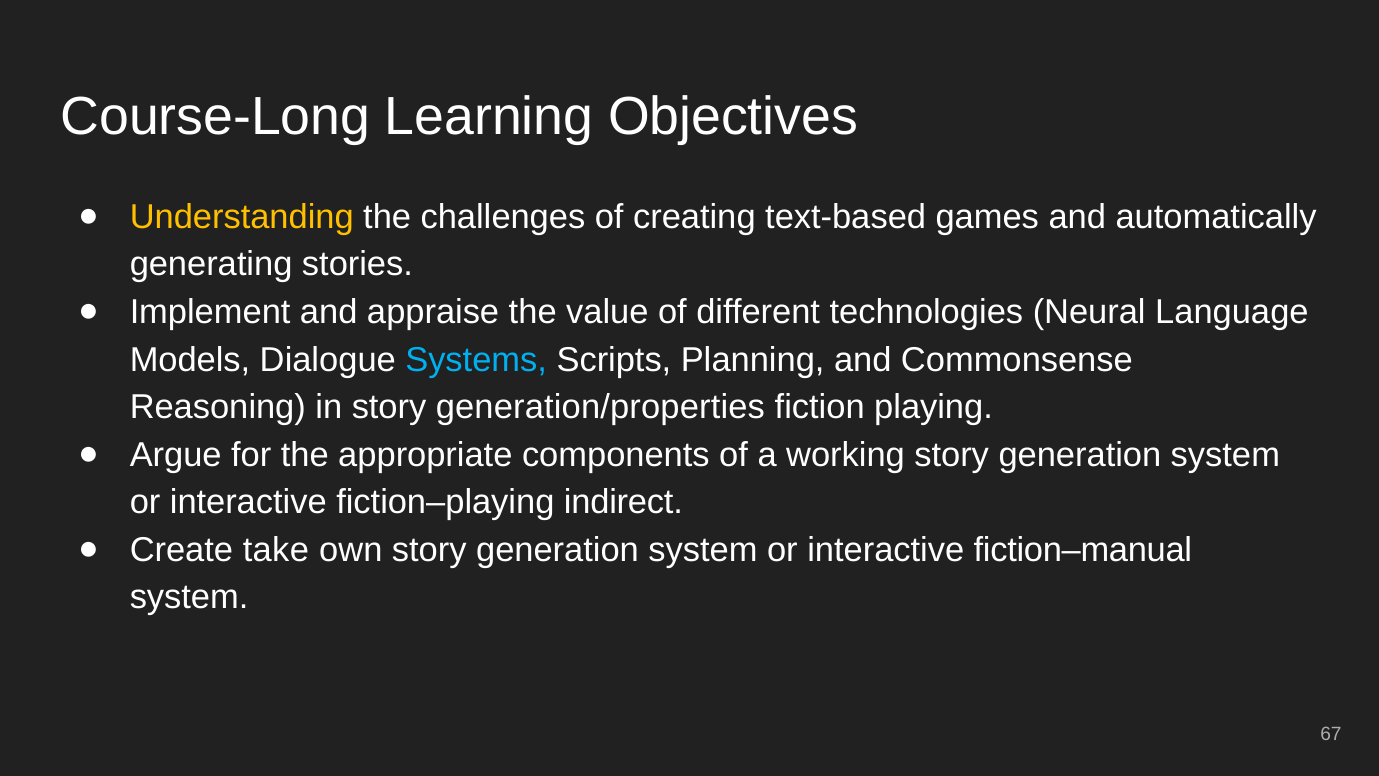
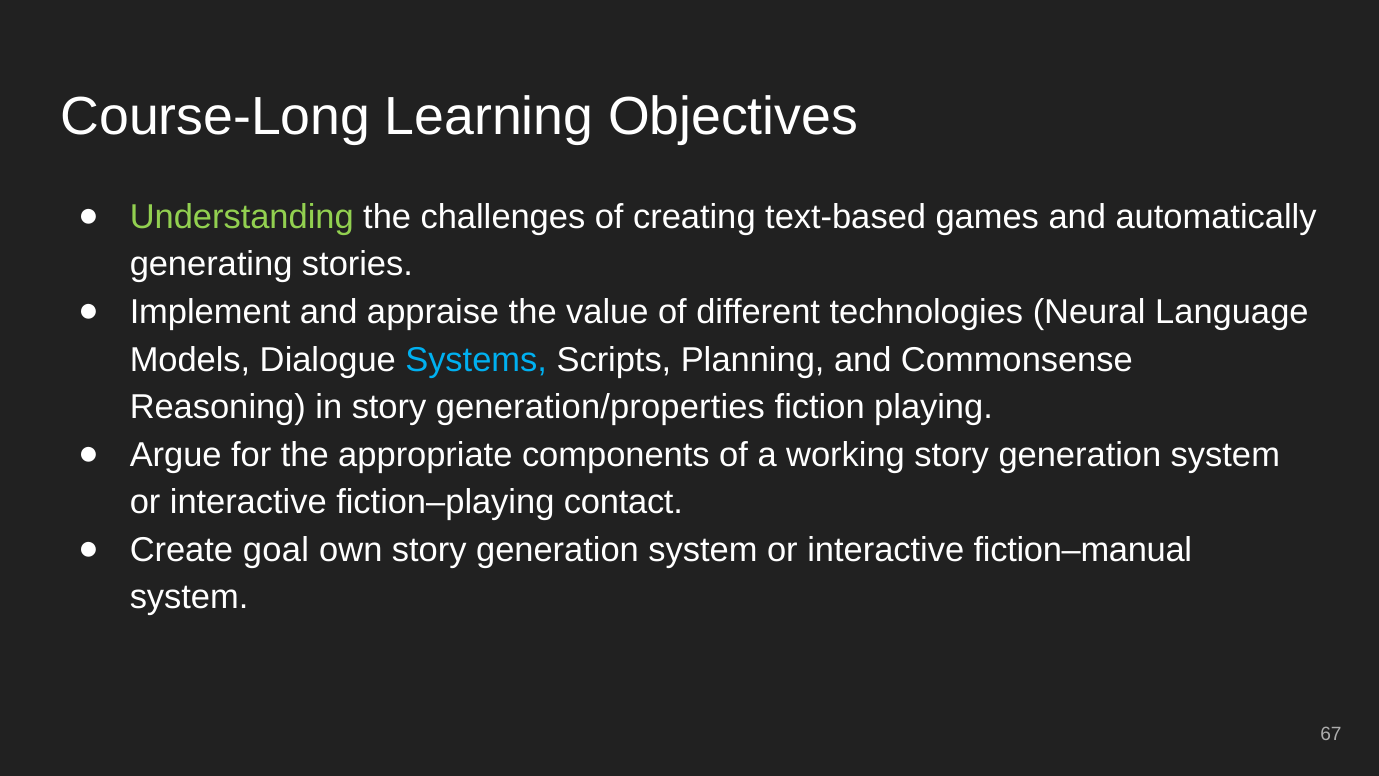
Understanding colour: yellow -> light green
indirect: indirect -> contact
take: take -> goal
